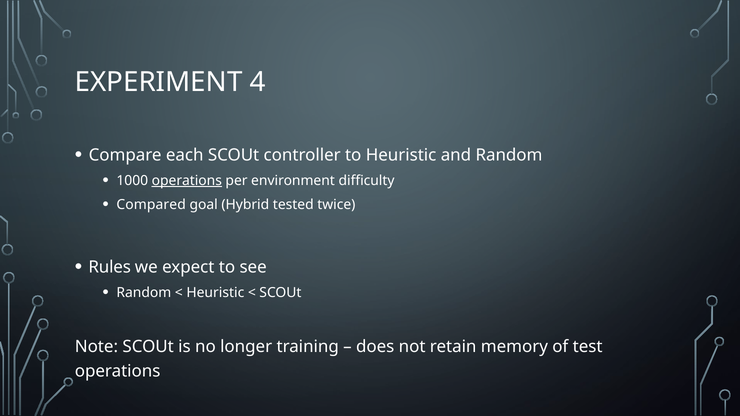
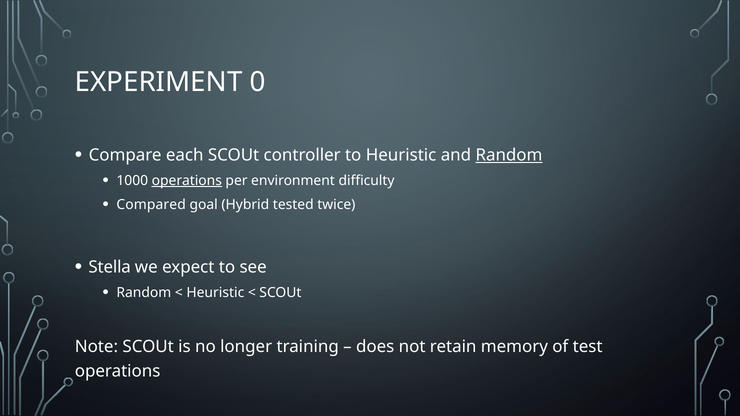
4: 4 -> 0
Random at (509, 155) underline: none -> present
Rules: Rules -> Stella
